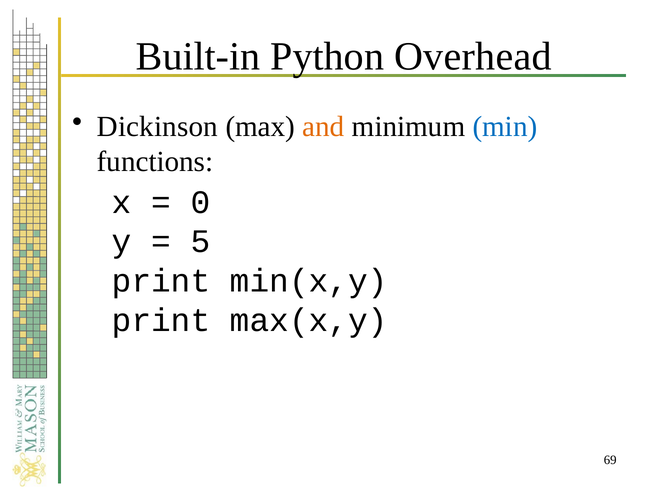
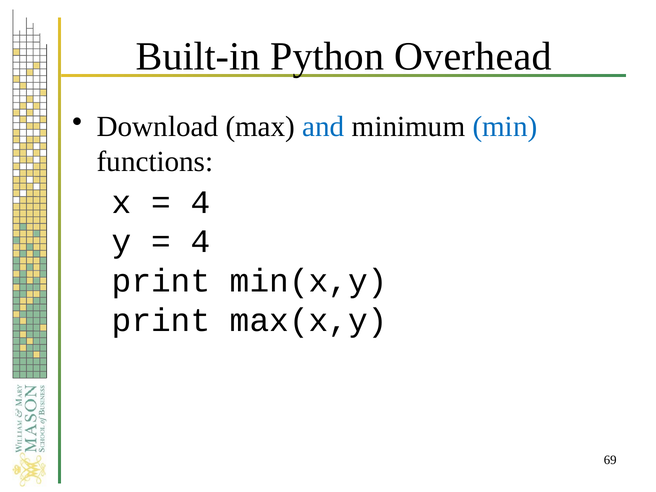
Dickinson: Dickinson -> Download
and colour: orange -> blue
0 at (200, 202): 0 -> 4
5 at (200, 242): 5 -> 4
